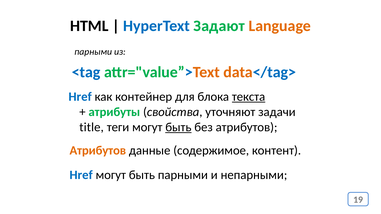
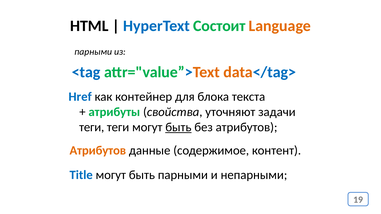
Задают: Задают -> Состоит
текста underline: present -> none
title at (92, 127): title -> теги
Href at (81, 175): Href -> Title
